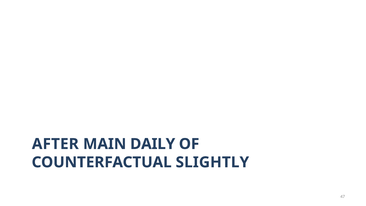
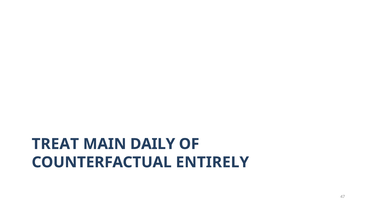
AFTER: AFTER -> TREAT
SLIGHTLY: SLIGHTLY -> ENTIRELY
